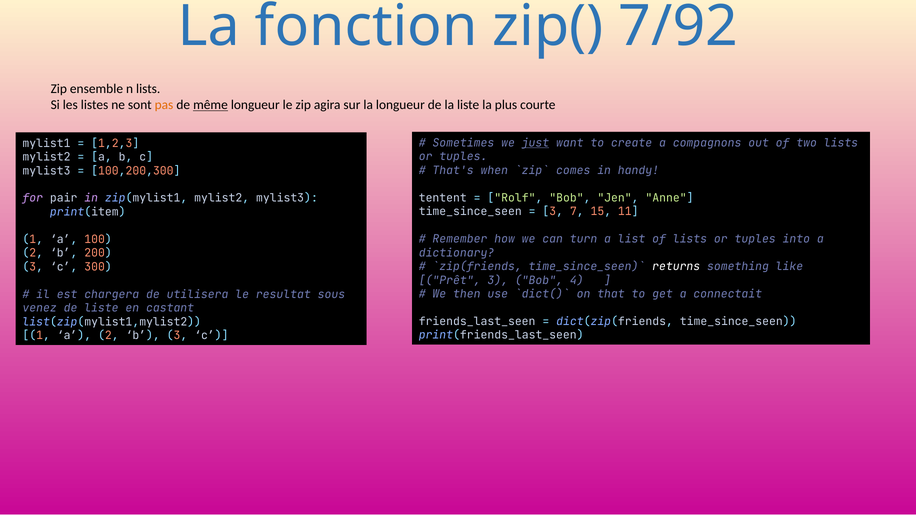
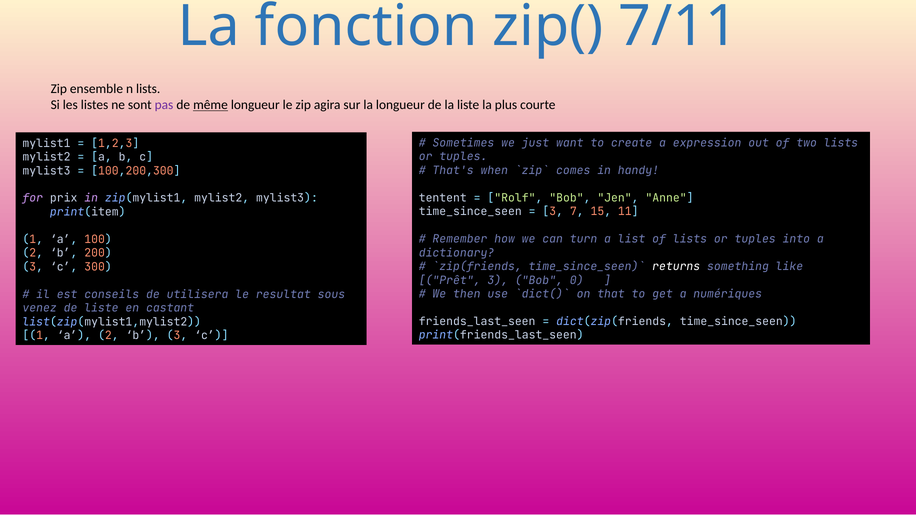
7/92: 7/92 -> 7/11
pas colour: orange -> purple
just underline: present -> none
compagnons: compagnons -> expression
pair: pair -> prix
4: 4 -> 0
connectait: connectait -> numériques
chargera: chargera -> conseils
